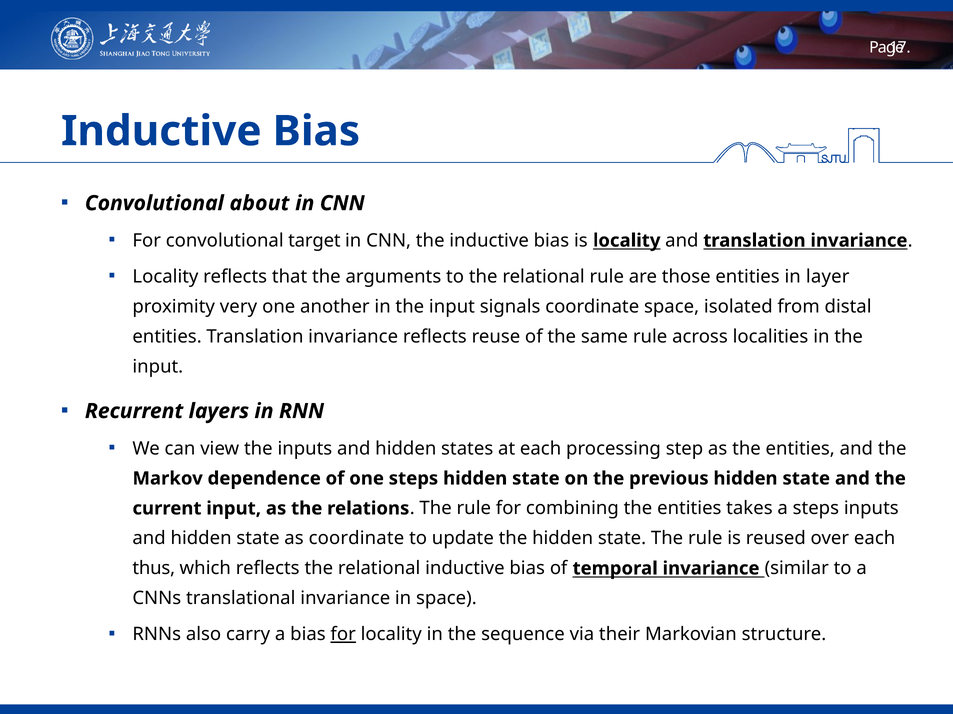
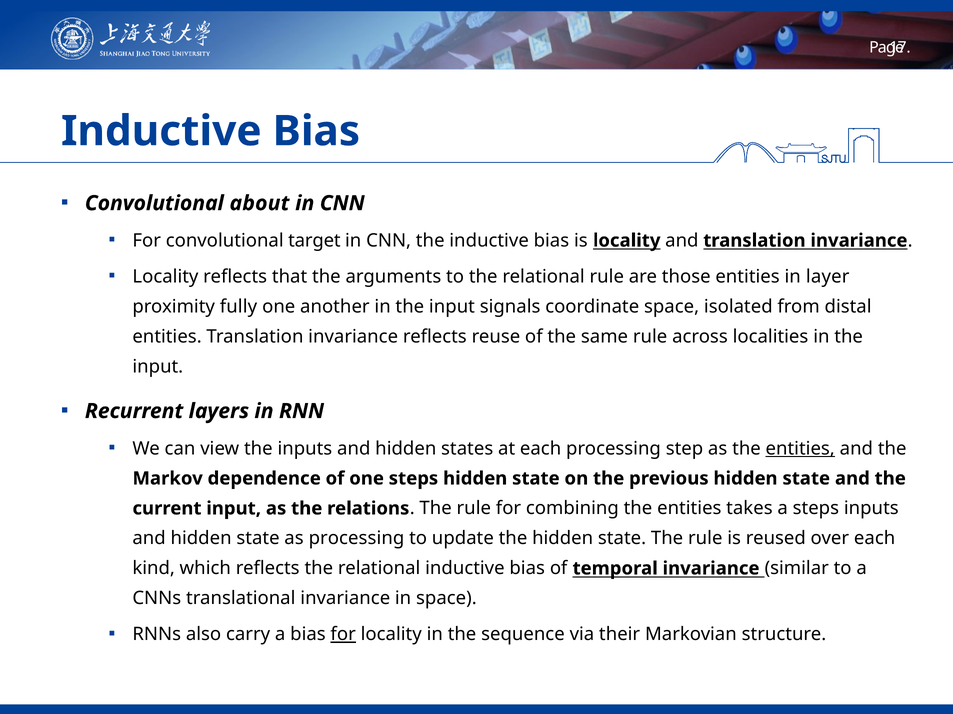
very: very -> fully
entities at (800, 449) underline: none -> present
as coordinate: coordinate -> processing
thus: thus -> kind
